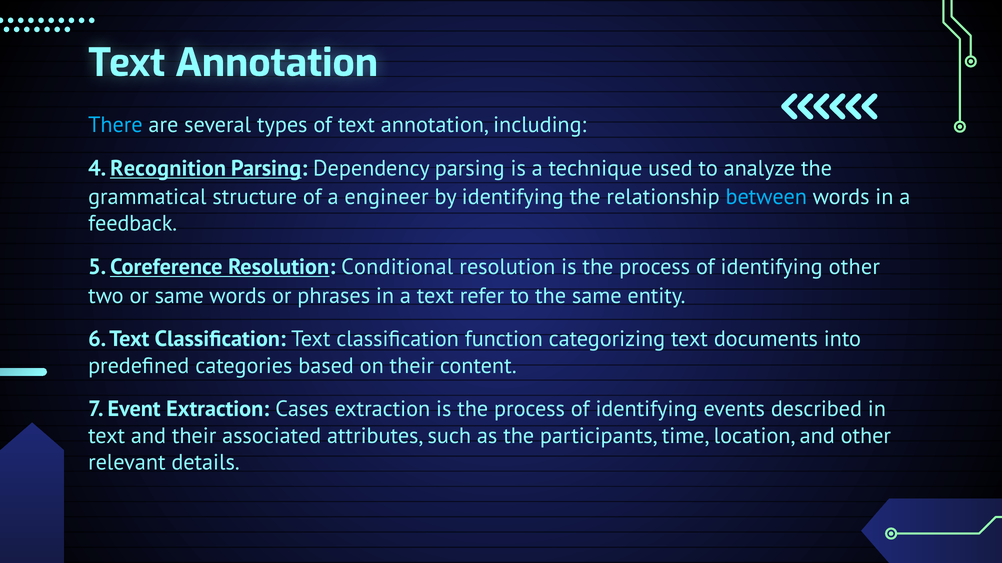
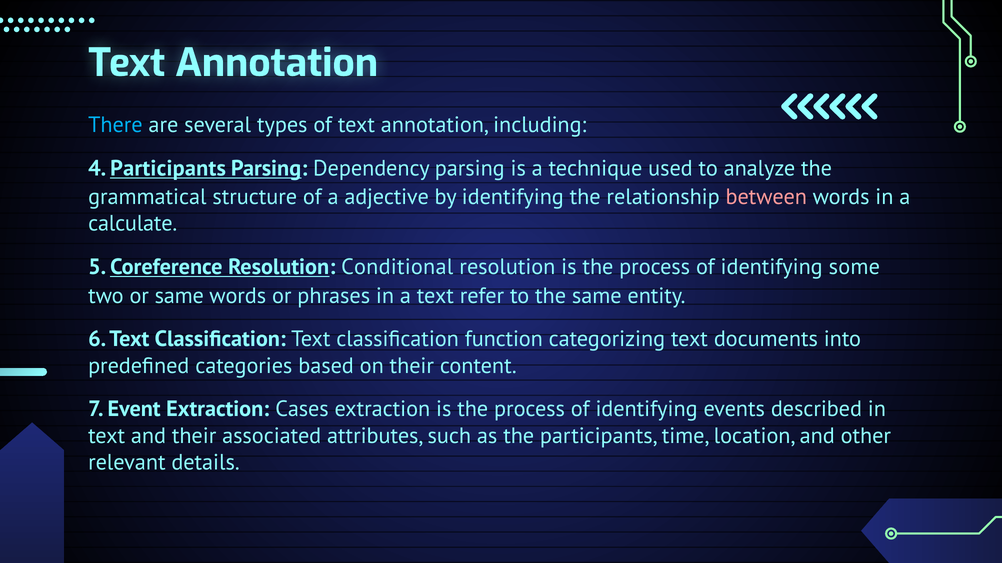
4 Recognition: Recognition -> Participants
engineer: engineer -> adjective
between colour: light blue -> pink
feedback: feedback -> calculate
identifying other: other -> some
